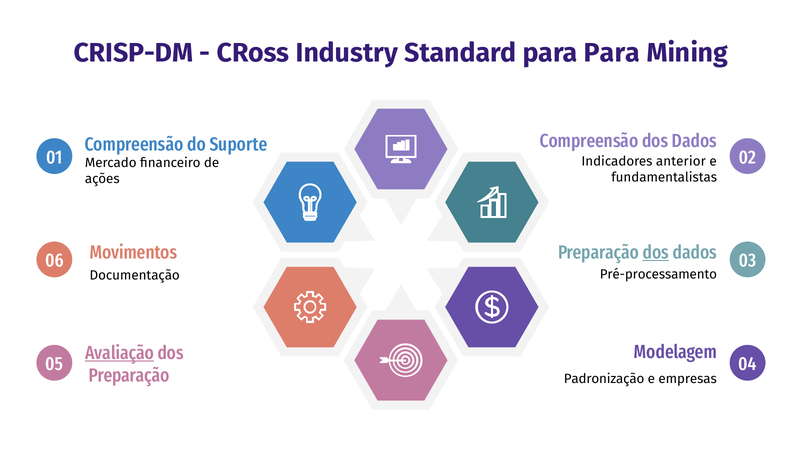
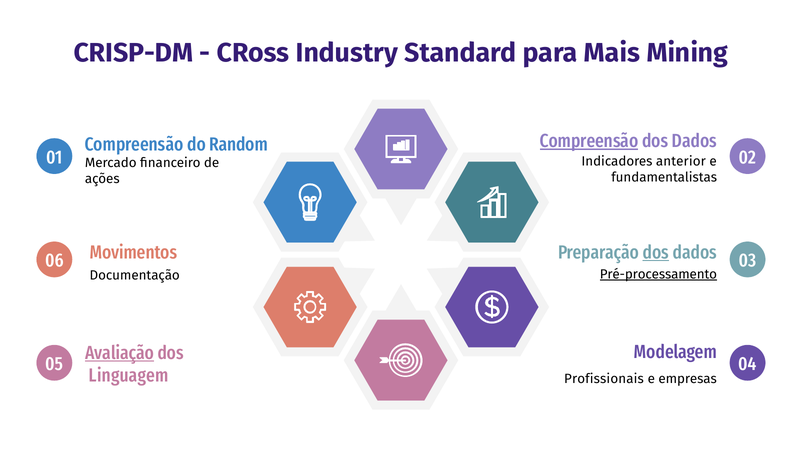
para Para: Para -> Mais
Compreensão at (589, 141) underline: none -> present
Suporte: Suporte -> Random
Pré-processamento underline: none -> present
Preparação at (129, 376): Preparação -> Linguagem
Padronização: Padronização -> Profissionais
